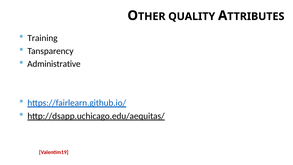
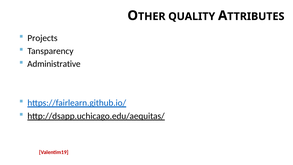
Training: Training -> Projects
